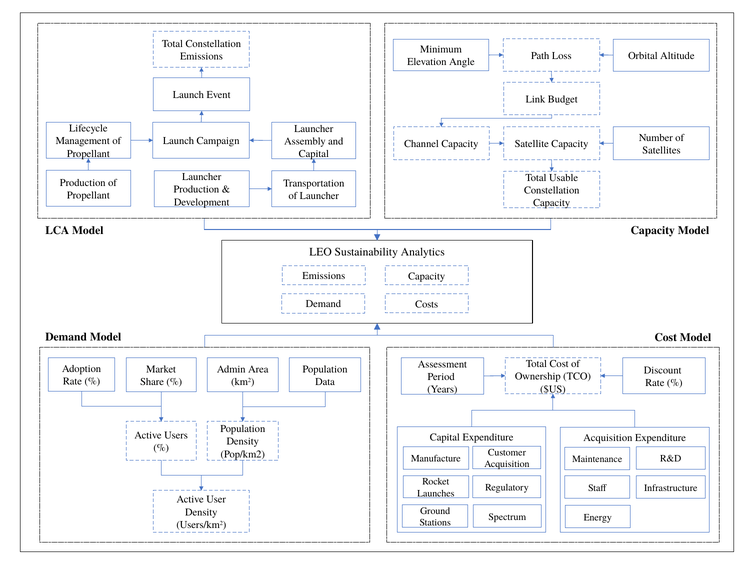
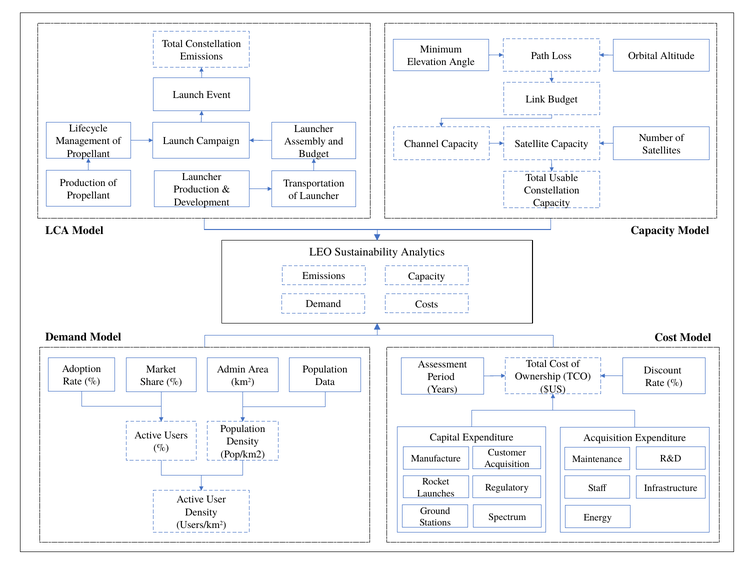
Capital at (314, 154): Capital -> Budget
